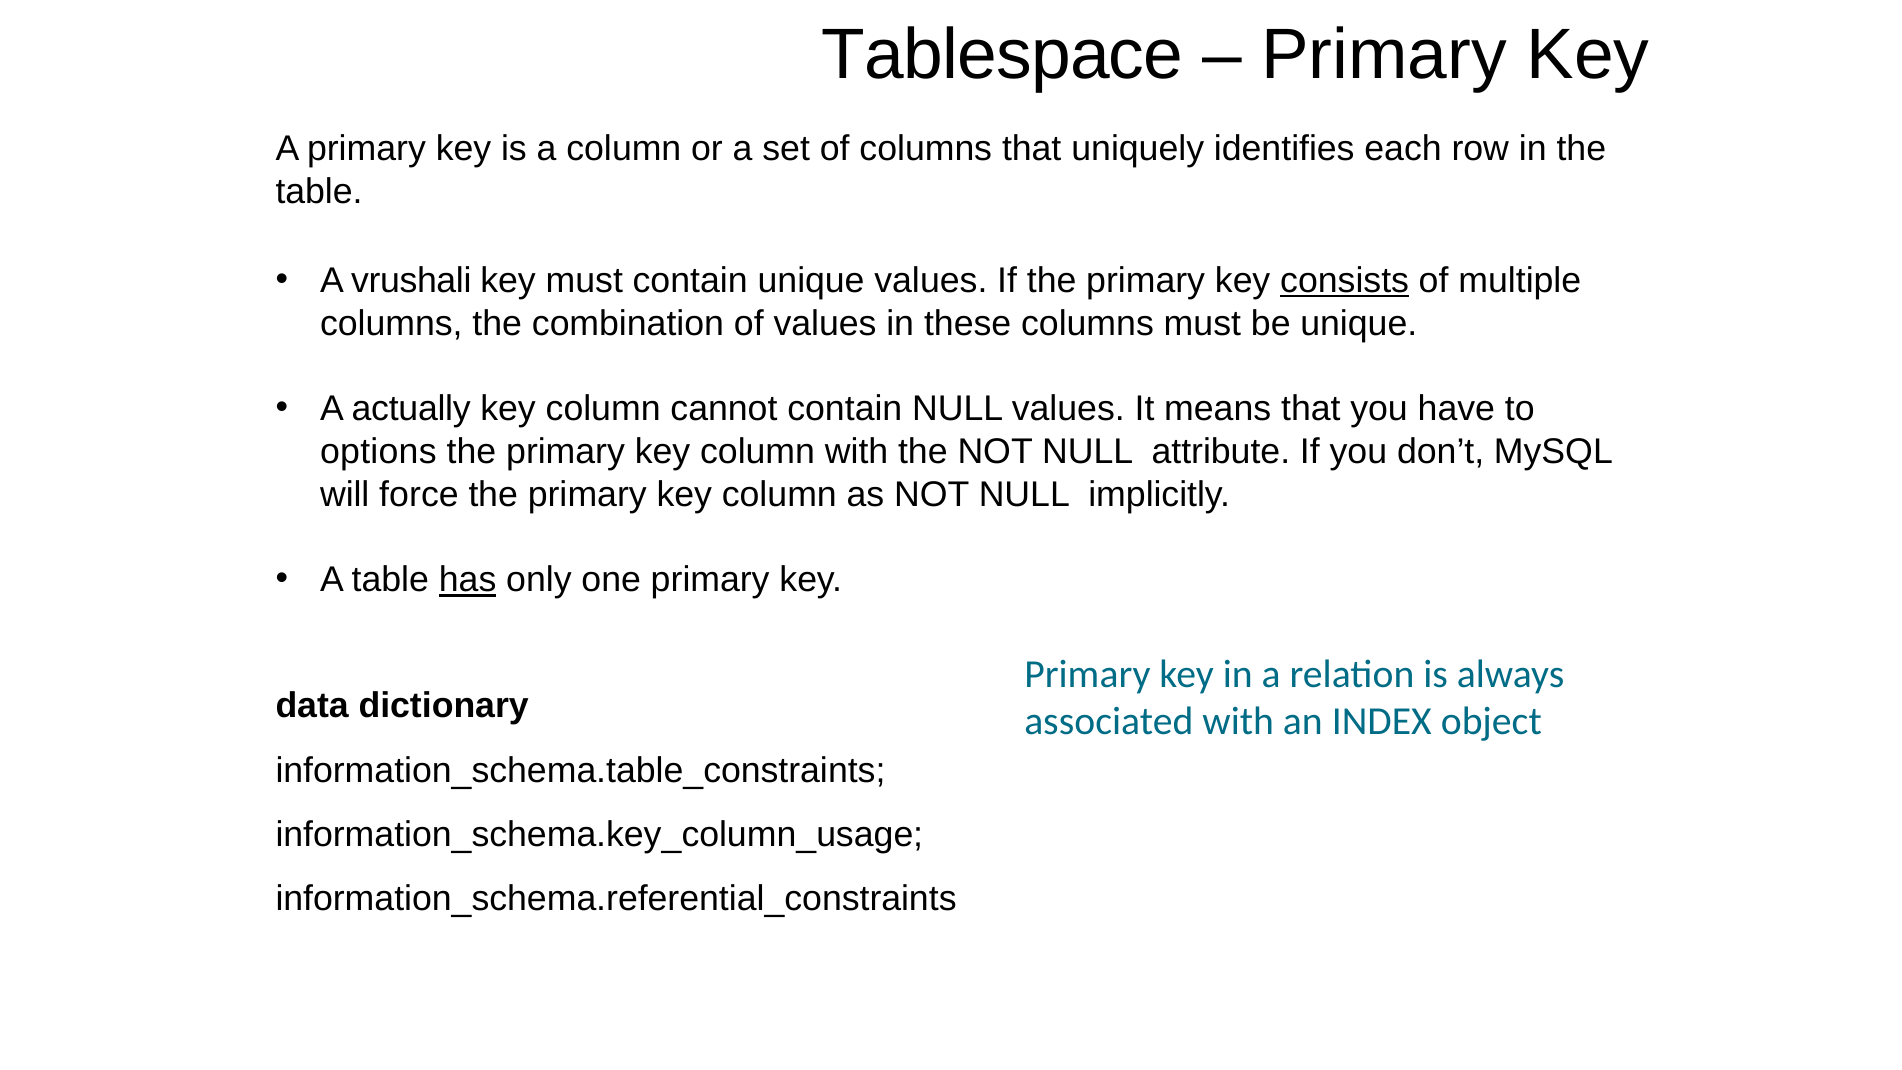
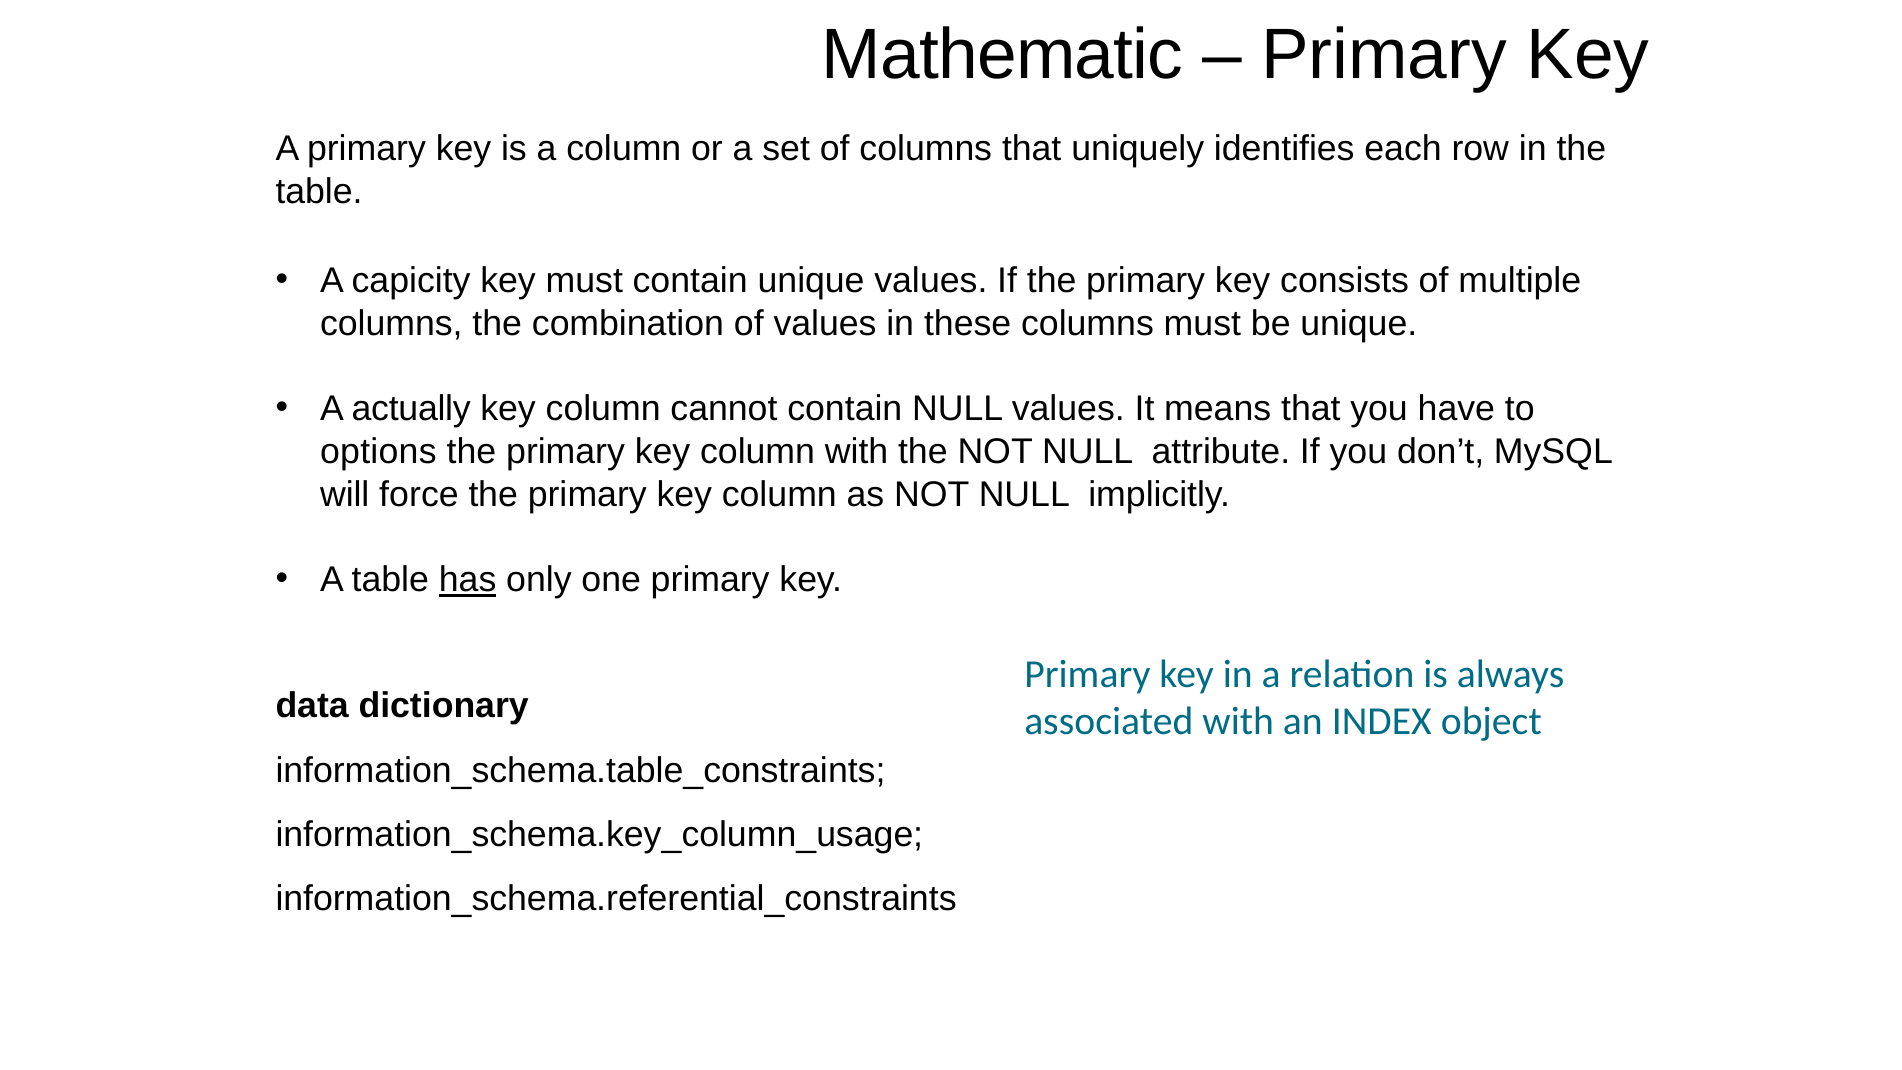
Tablespace: Tablespace -> Mathematic
vrushali: vrushali -> capicity
consists underline: present -> none
